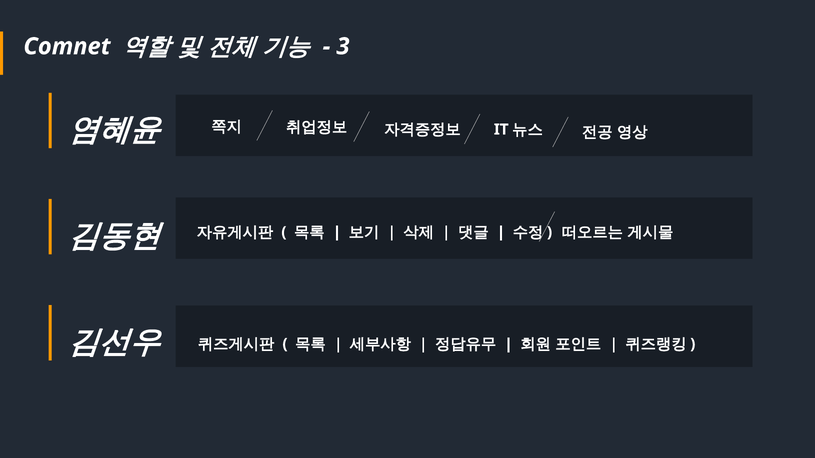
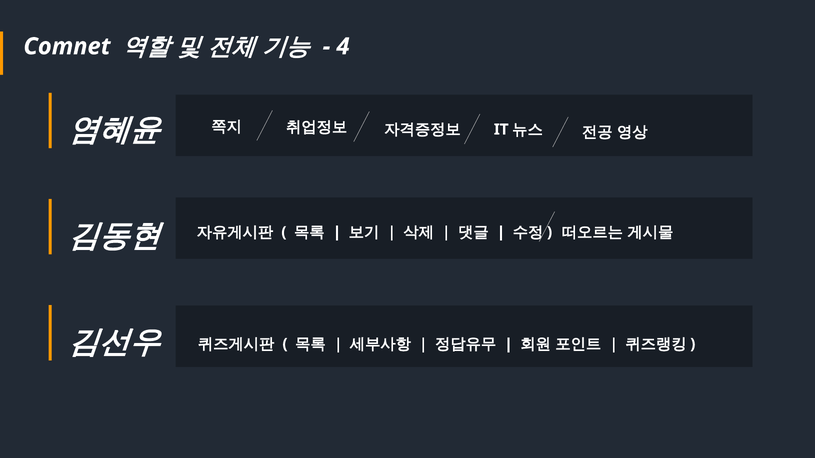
3: 3 -> 4
